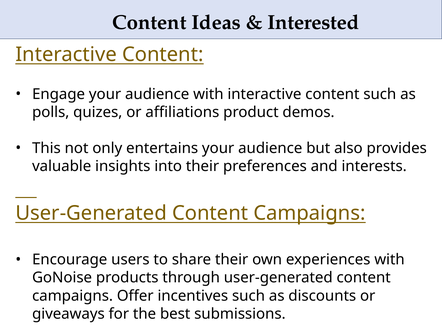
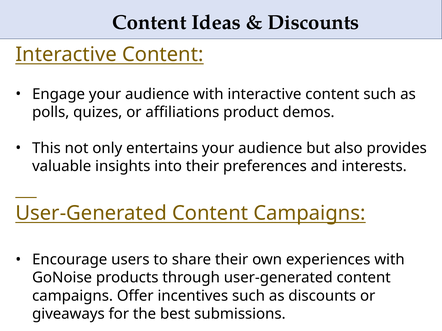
Interested at (313, 23): Interested -> Discounts
